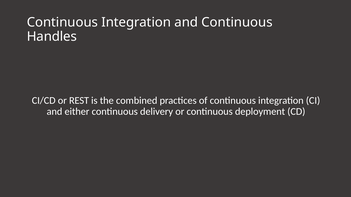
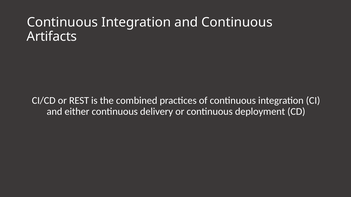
Handles: Handles -> Artifacts
